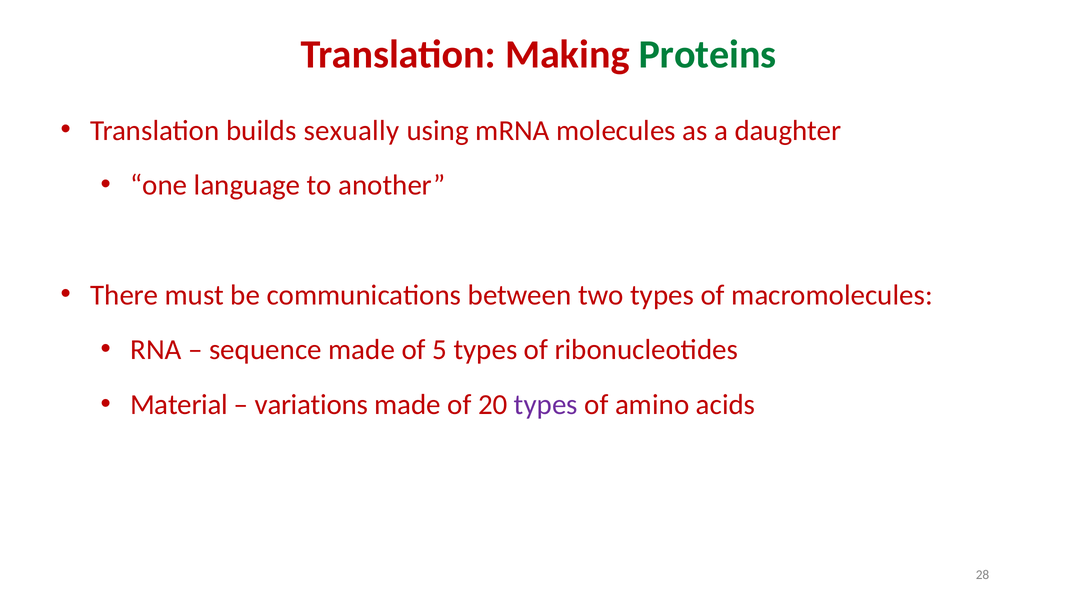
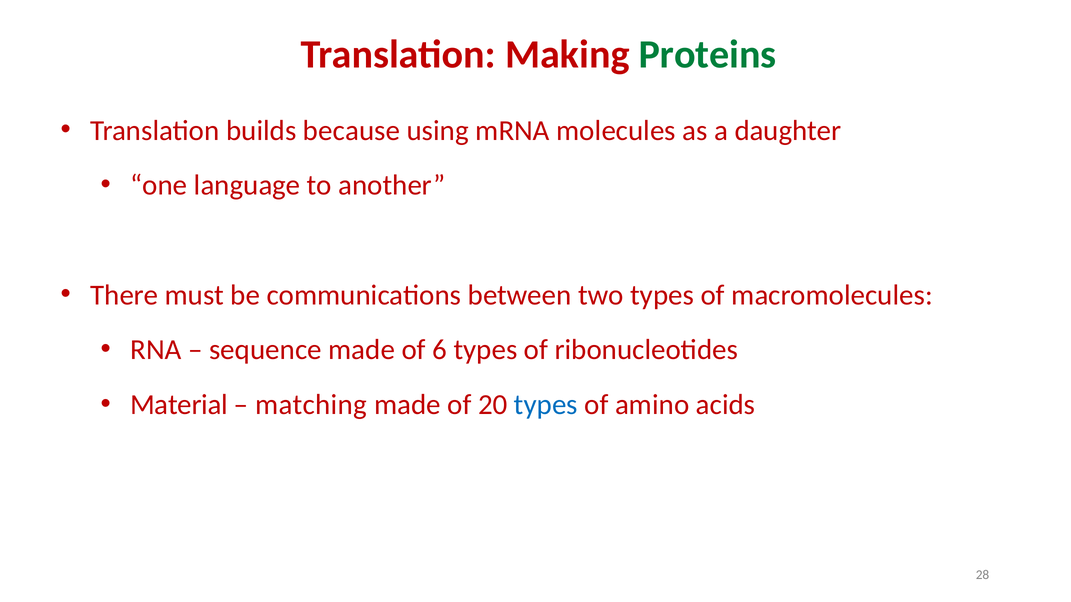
sexually: sexually -> because
5: 5 -> 6
variations: variations -> matching
types at (546, 405) colour: purple -> blue
